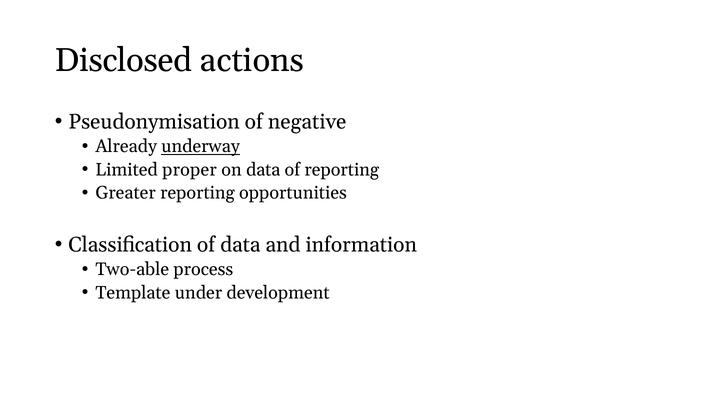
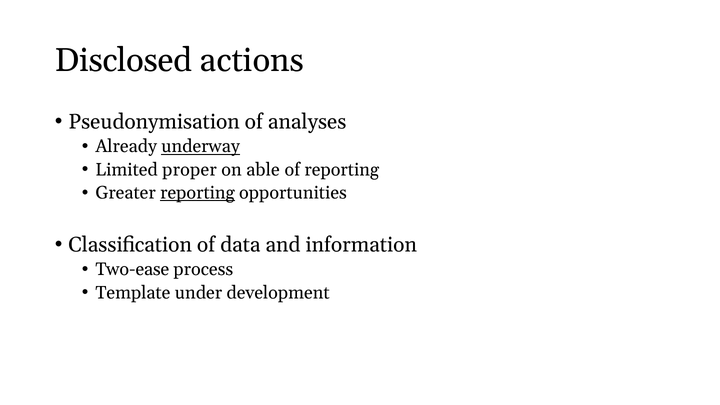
negative: negative -> analyses
on data: data -> able
reporting at (197, 193) underline: none -> present
Two-able: Two-able -> Two-ease
